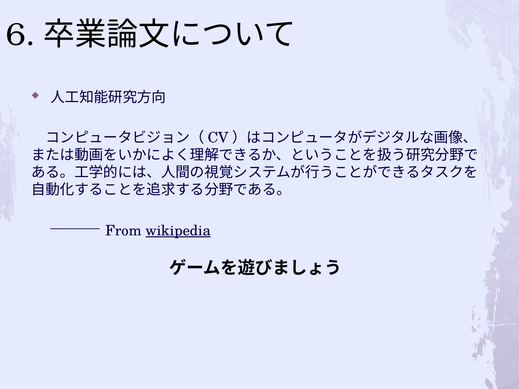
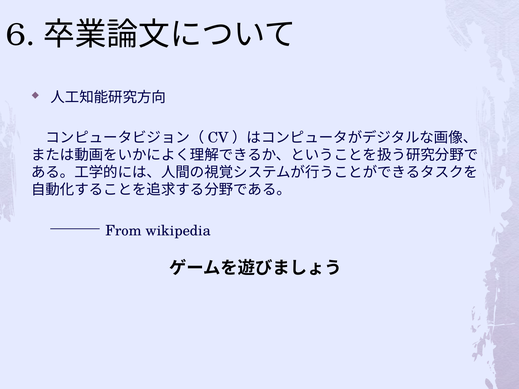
wikipedia underline: present -> none
